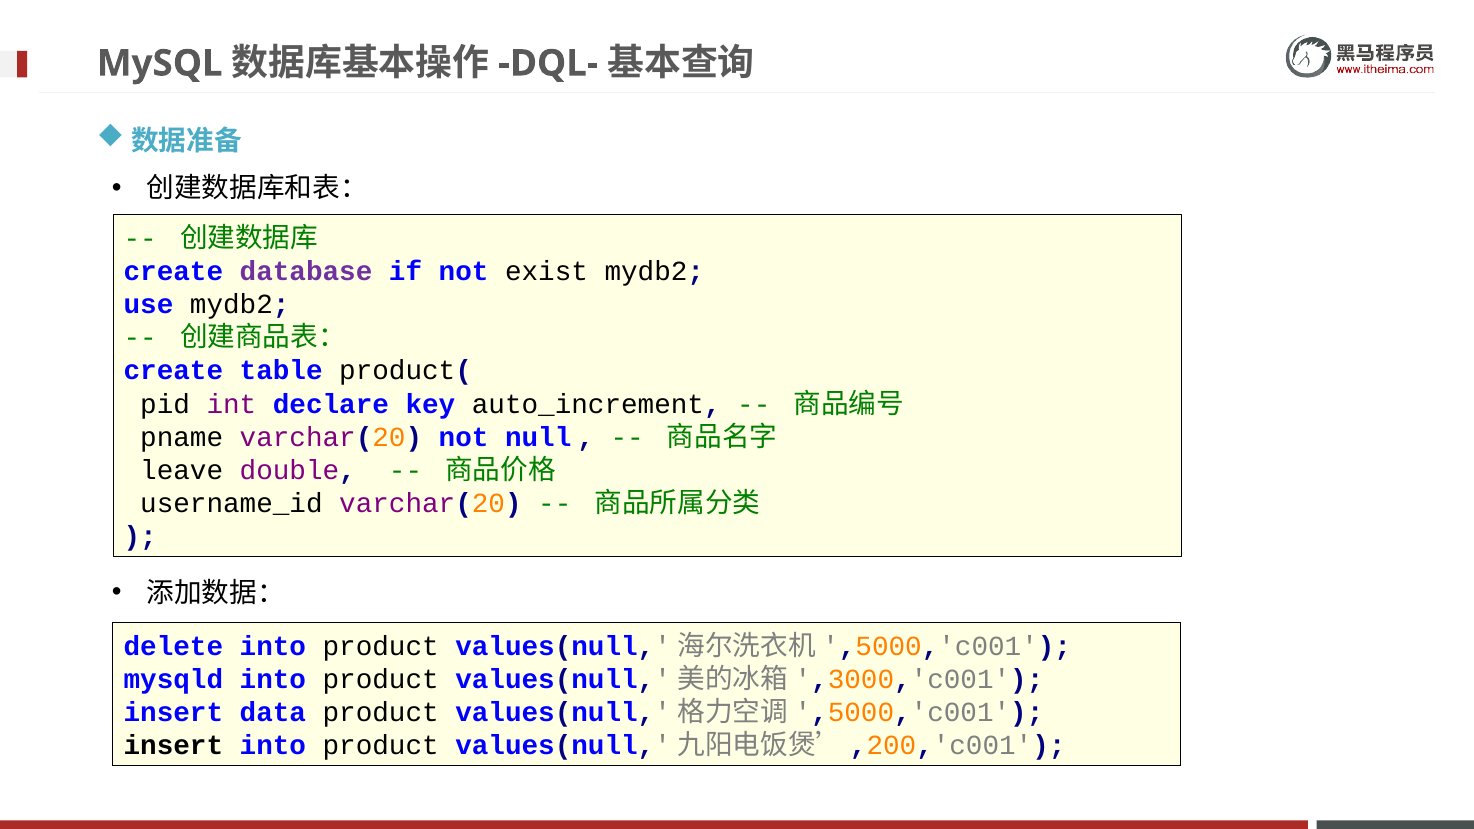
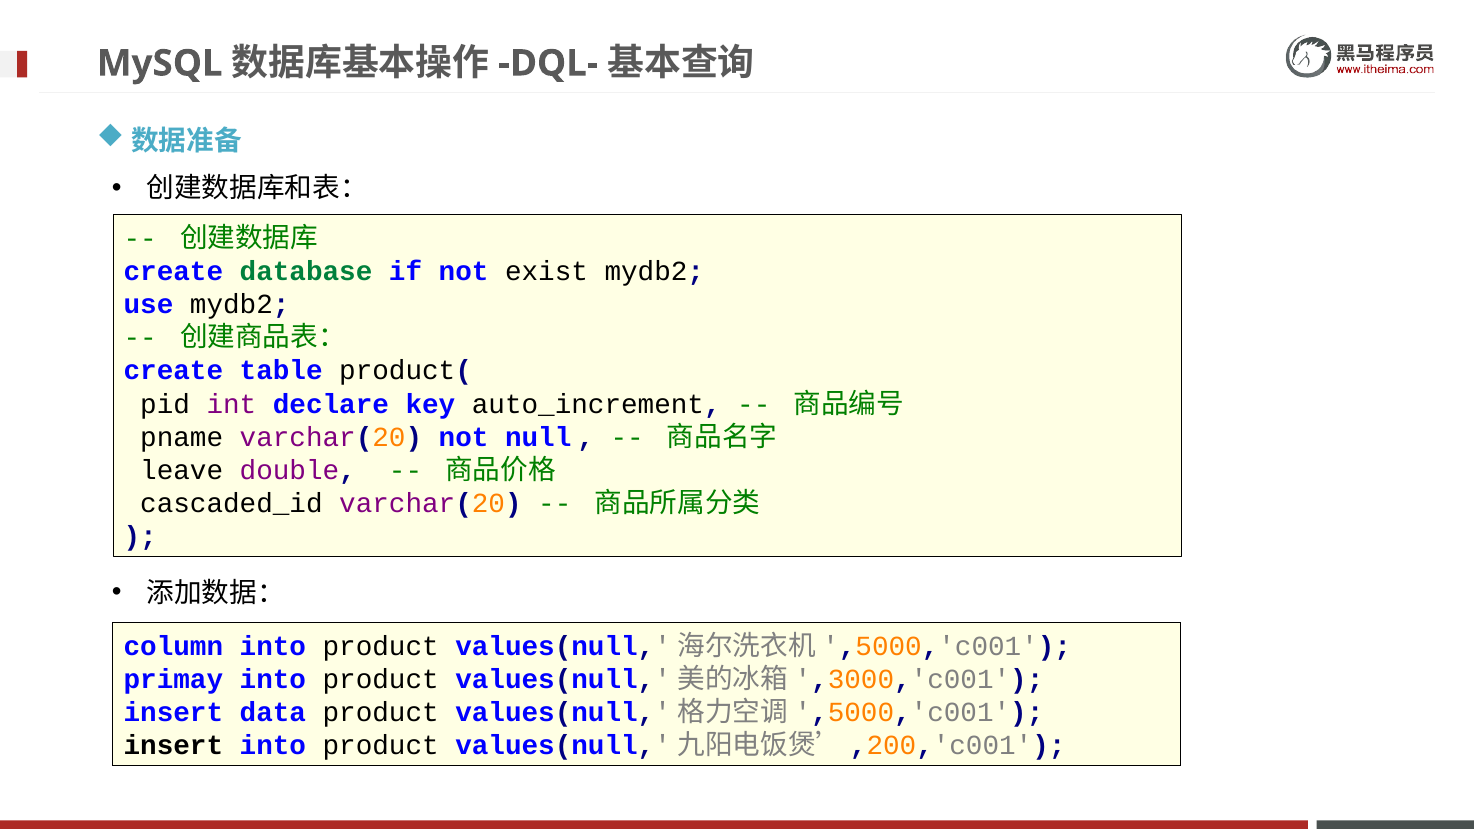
database colour: purple -> green
username_id: username_id -> cascaded_id
delete: delete -> column
mysqld: mysqld -> primay
